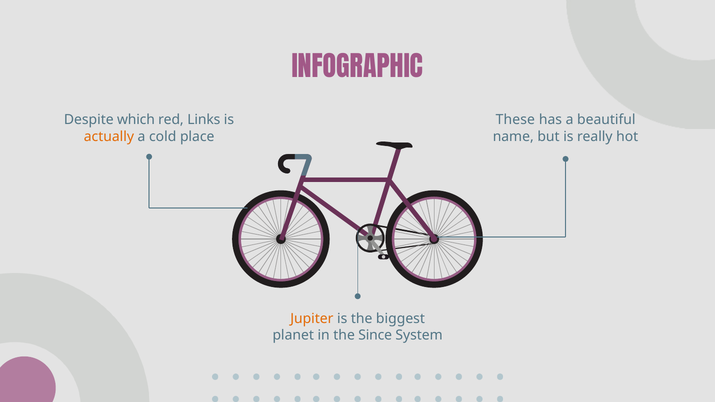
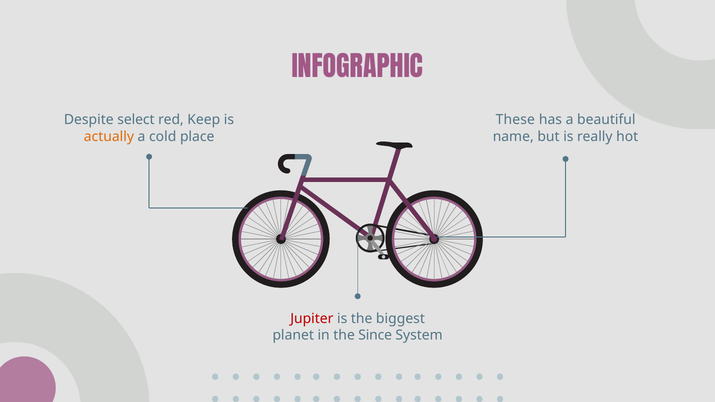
which: which -> select
Links: Links -> Keep
Jupiter colour: orange -> red
